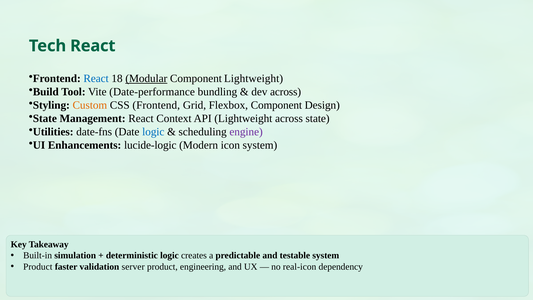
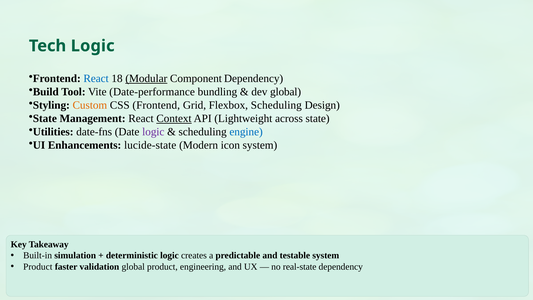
Tech React: React -> Logic
Component Lightweight: Lightweight -> Dependency
dev across: across -> global
Flexbox Component: Component -> Scheduling
Context underline: none -> present
logic at (153, 132) colour: blue -> purple
engine colour: purple -> blue
lucide-logic: lucide-logic -> lucide-state
validation server: server -> global
real-icon: real-icon -> real-state
